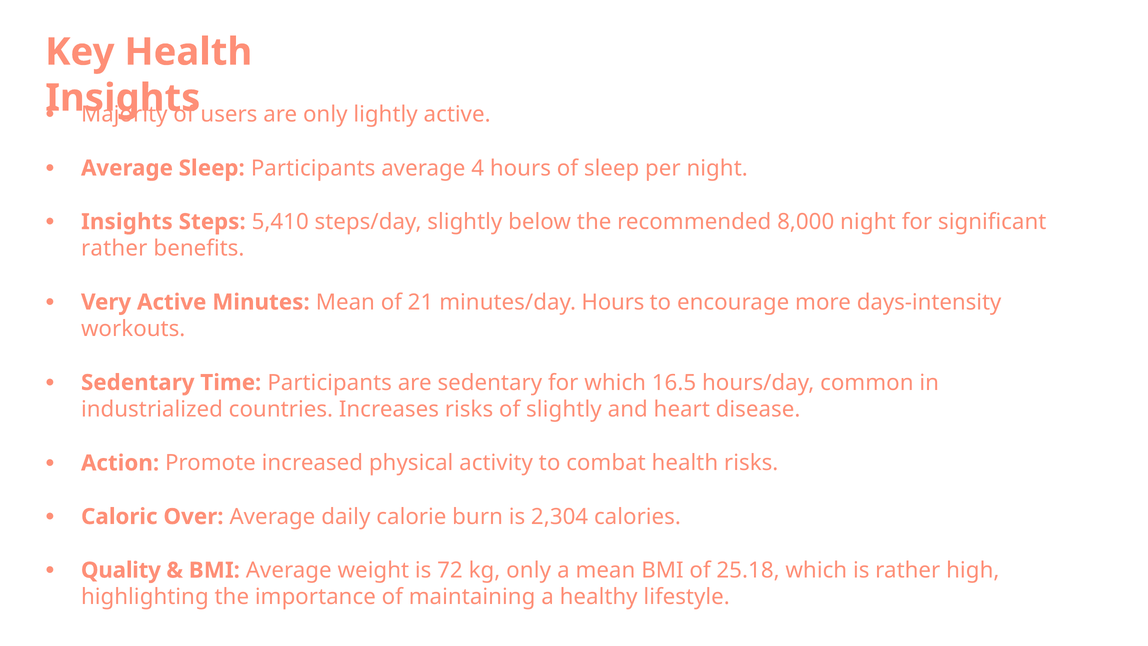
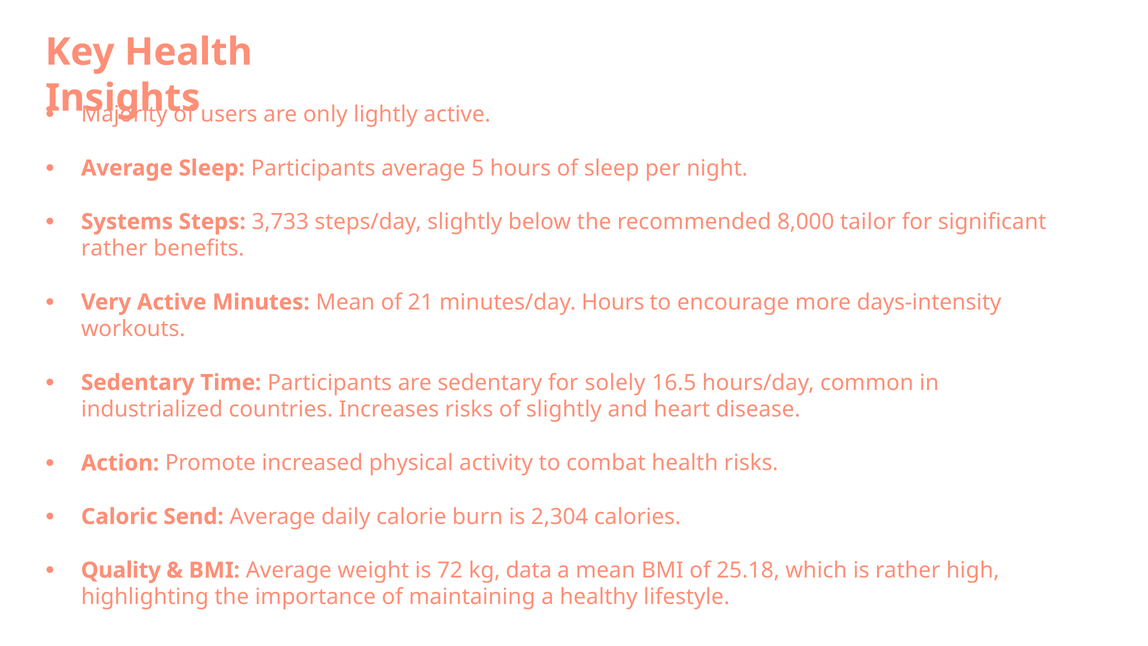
4: 4 -> 5
Insights at (127, 222): Insights -> Systems
5,410: 5,410 -> 3,733
8,000 night: night -> tailor
for which: which -> solely
Over: Over -> Send
kg only: only -> data
